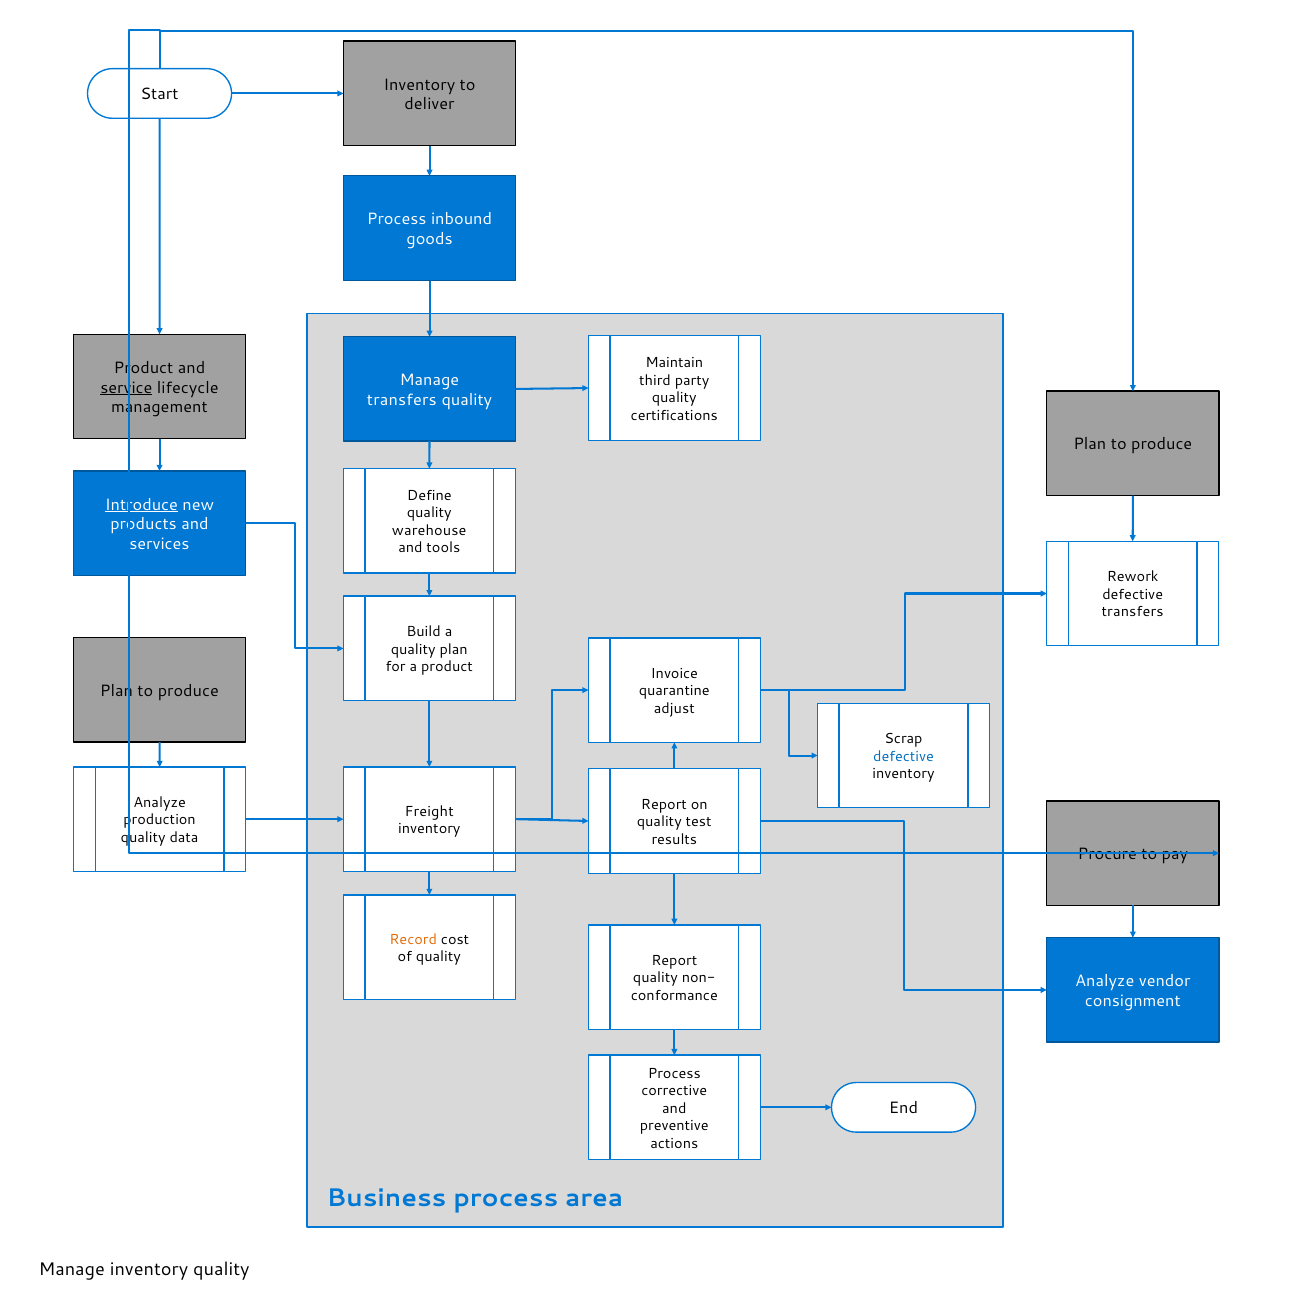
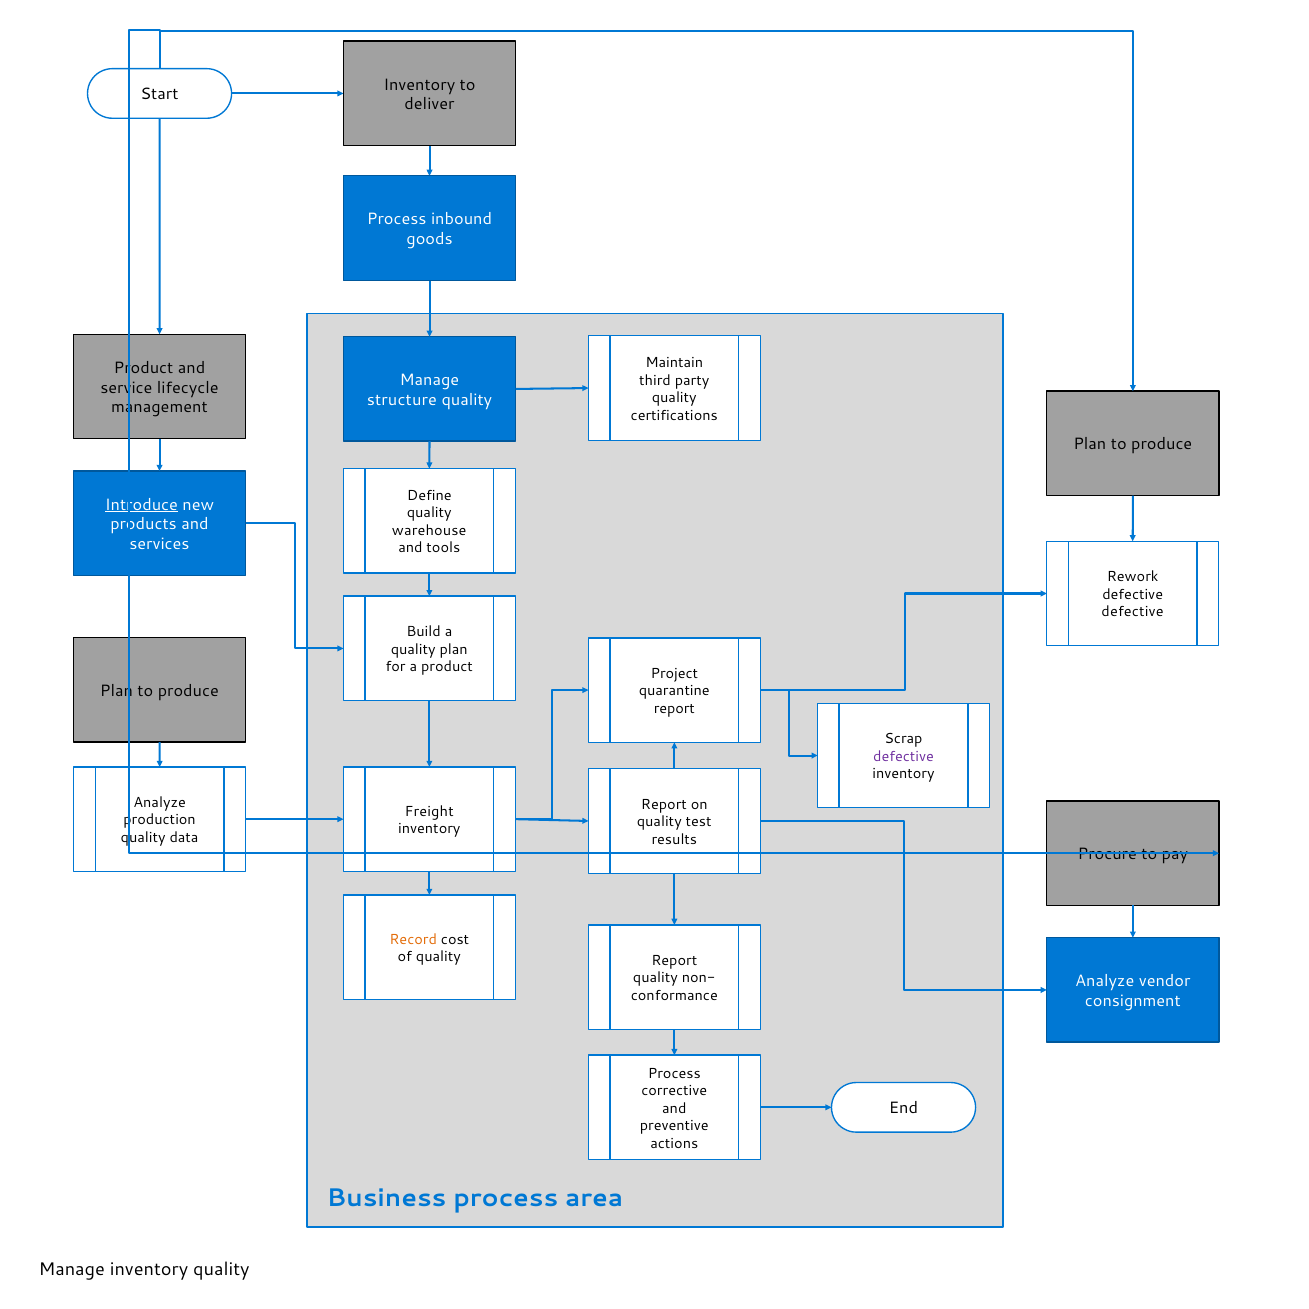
service underline: present -> none
transfers at (402, 400): transfers -> structure
transfers at (1133, 612): transfers -> defective
Invoice: Invoice -> Project
adjust at (674, 709): adjust -> report
defective at (904, 757) colour: blue -> purple
